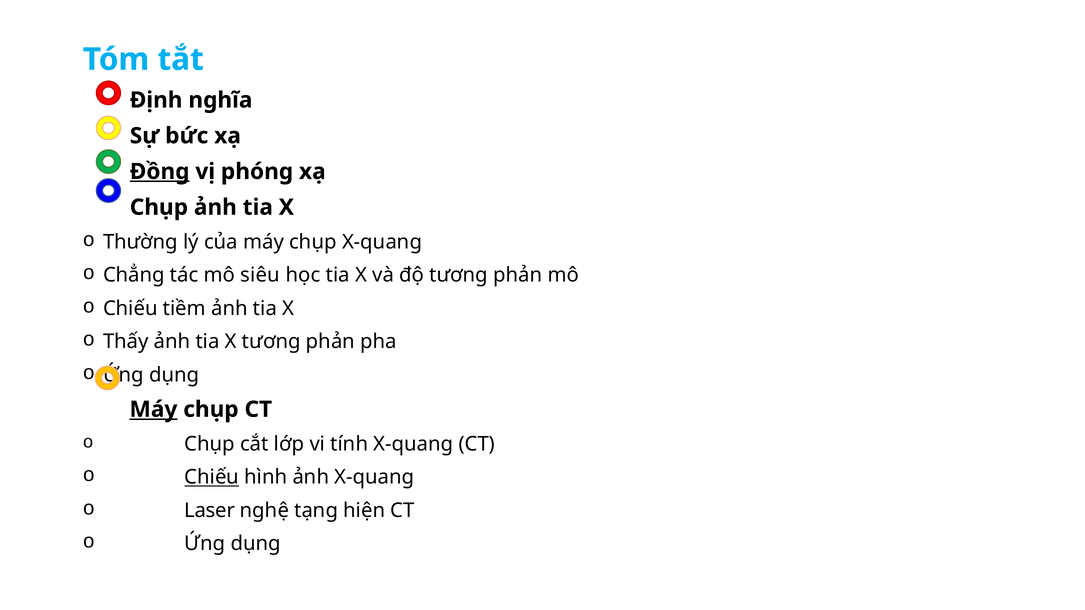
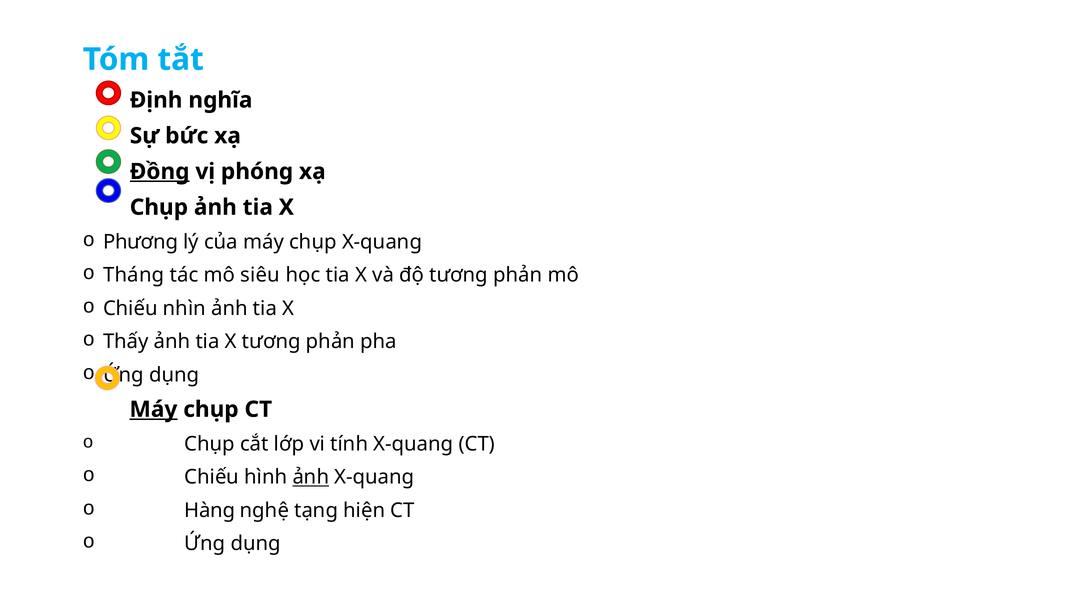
Thường: Thường -> Phương
Chẳng: Chẳng -> Tháng
tiềm: tiềm -> nhìn
Chiếu at (212, 477) underline: present -> none
ảnh at (311, 477) underline: none -> present
Laser: Laser -> Hàng
